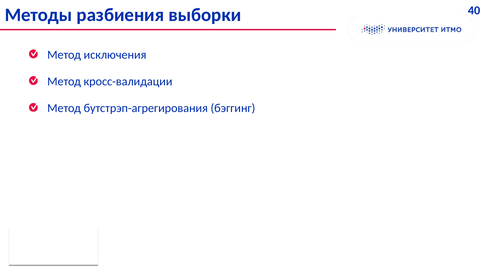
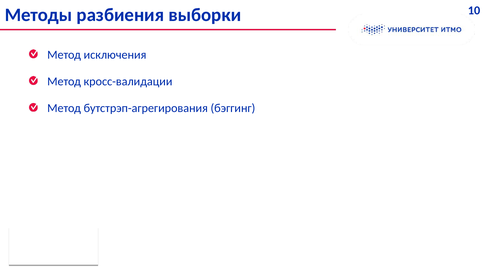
40: 40 -> 10
